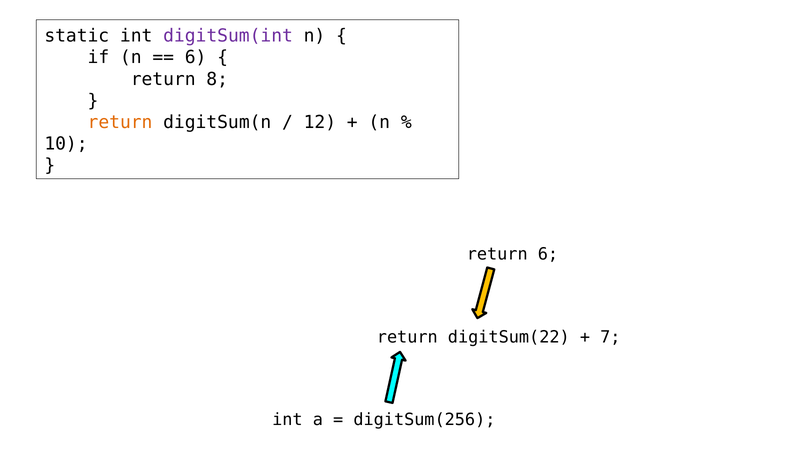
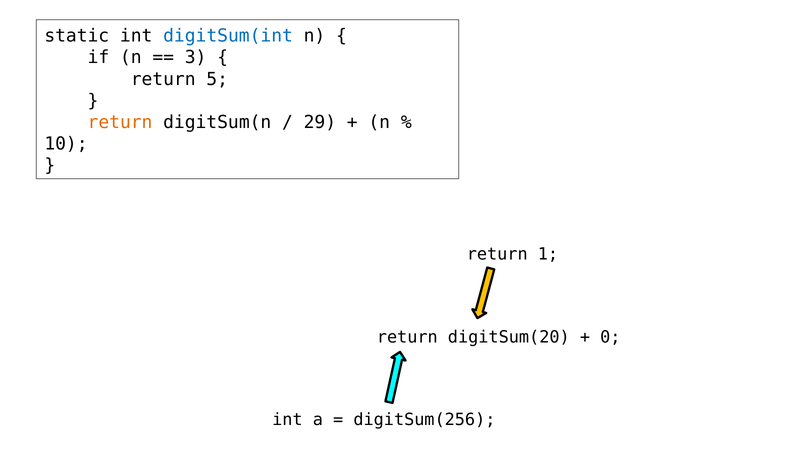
digitSum(int colour: purple -> blue
6 at (196, 58): 6 -> 3
8: 8 -> 5
12: 12 -> 29
return 6: 6 -> 1
digitSum(22: digitSum(22 -> digitSum(20
7: 7 -> 0
